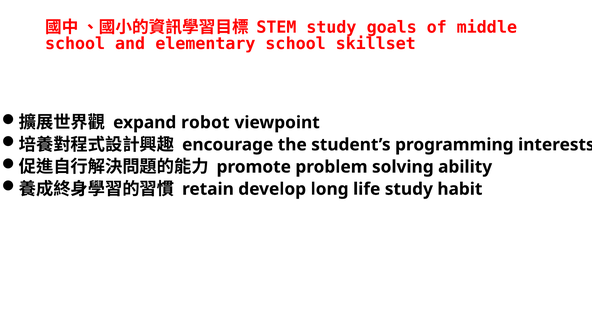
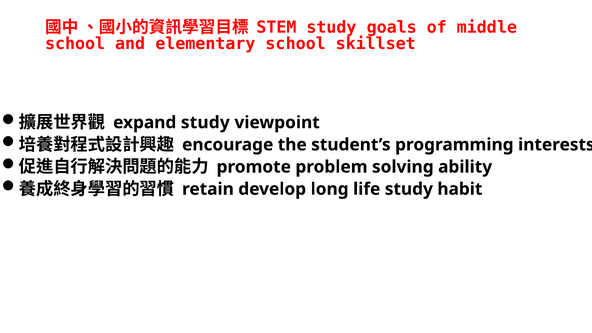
expand robot: robot -> study
